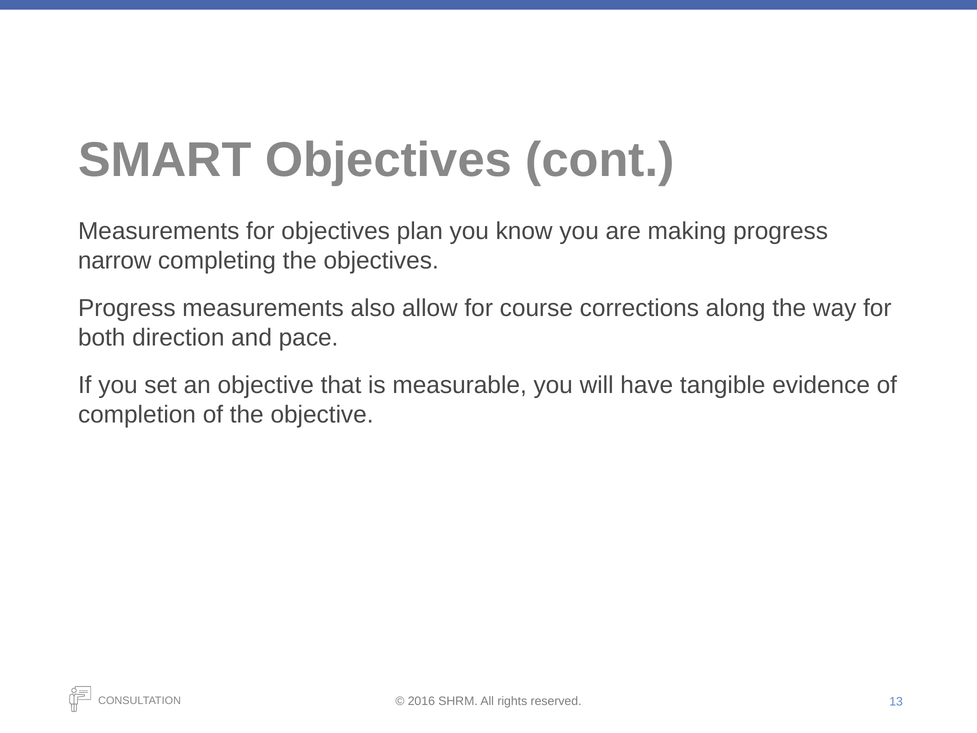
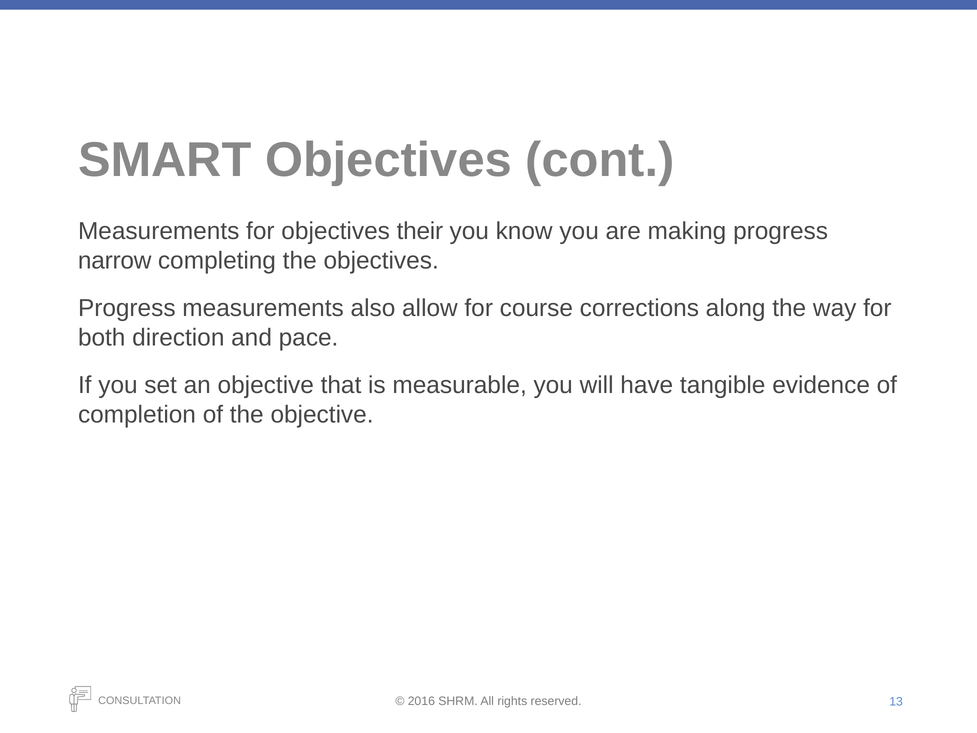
plan: plan -> their
